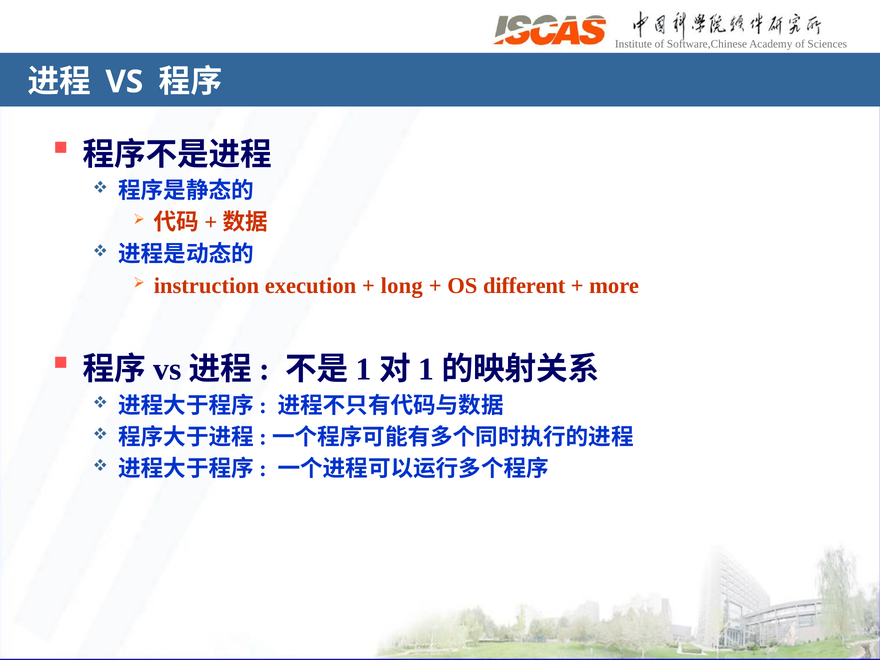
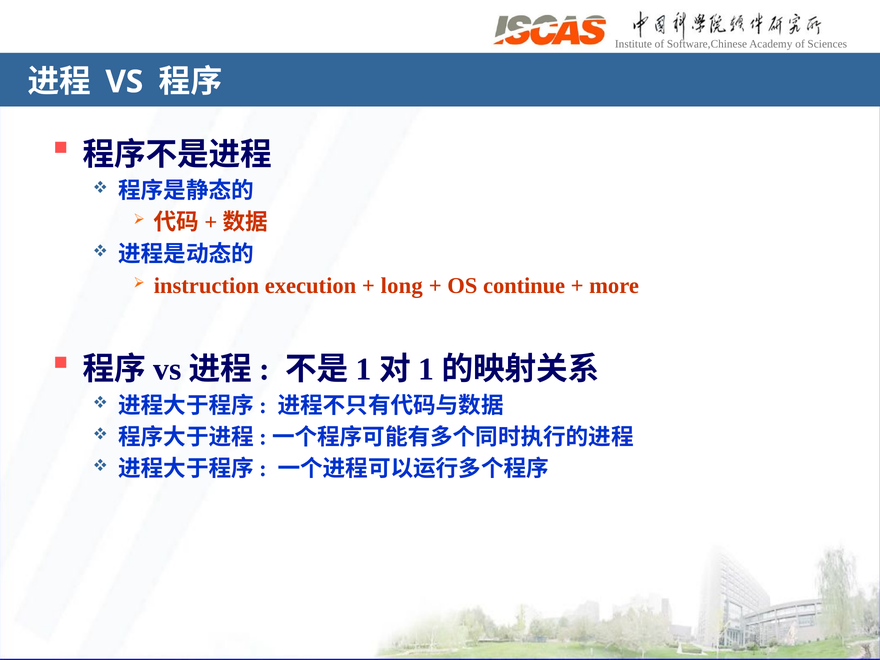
different: different -> continue
